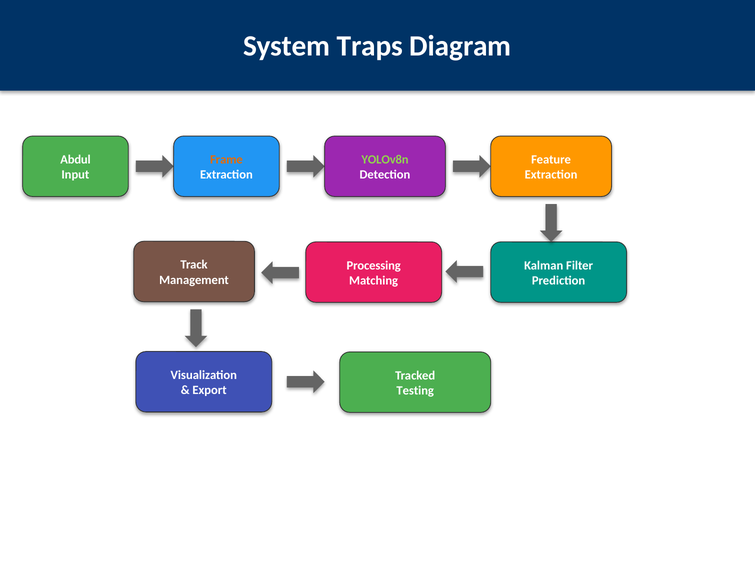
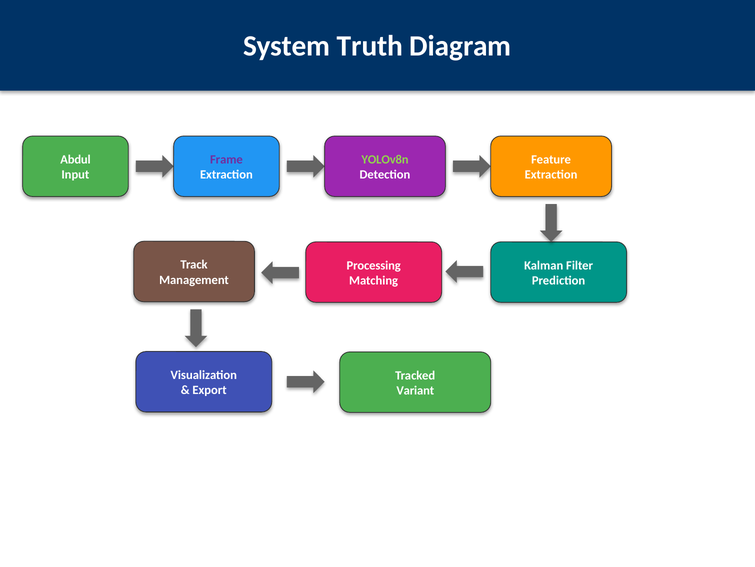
Traps: Traps -> Truth
Frame colour: orange -> purple
Testing: Testing -> Variant
